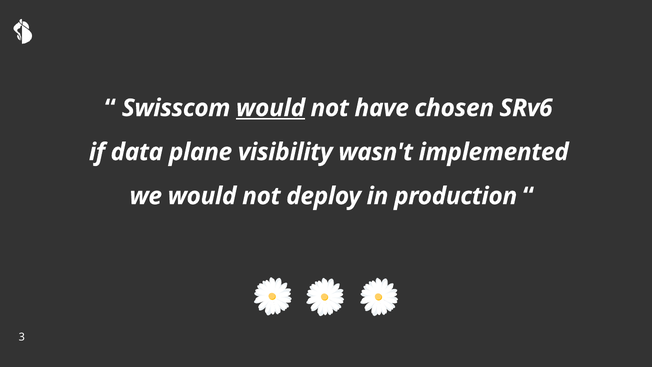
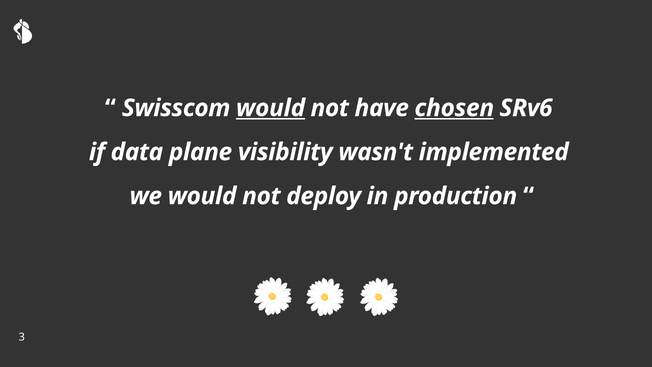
chosen underline: none -> present
